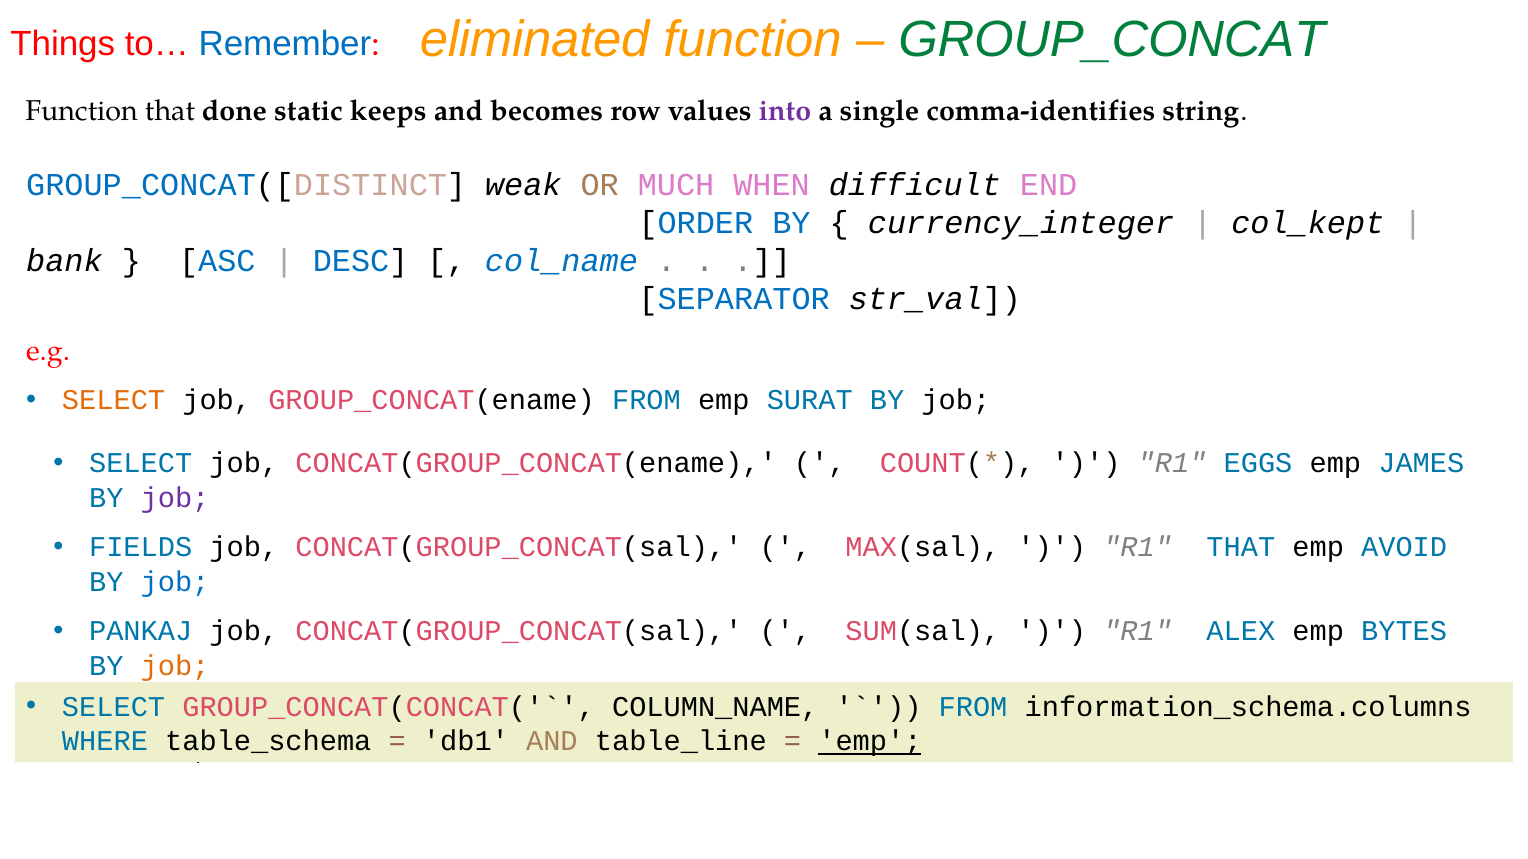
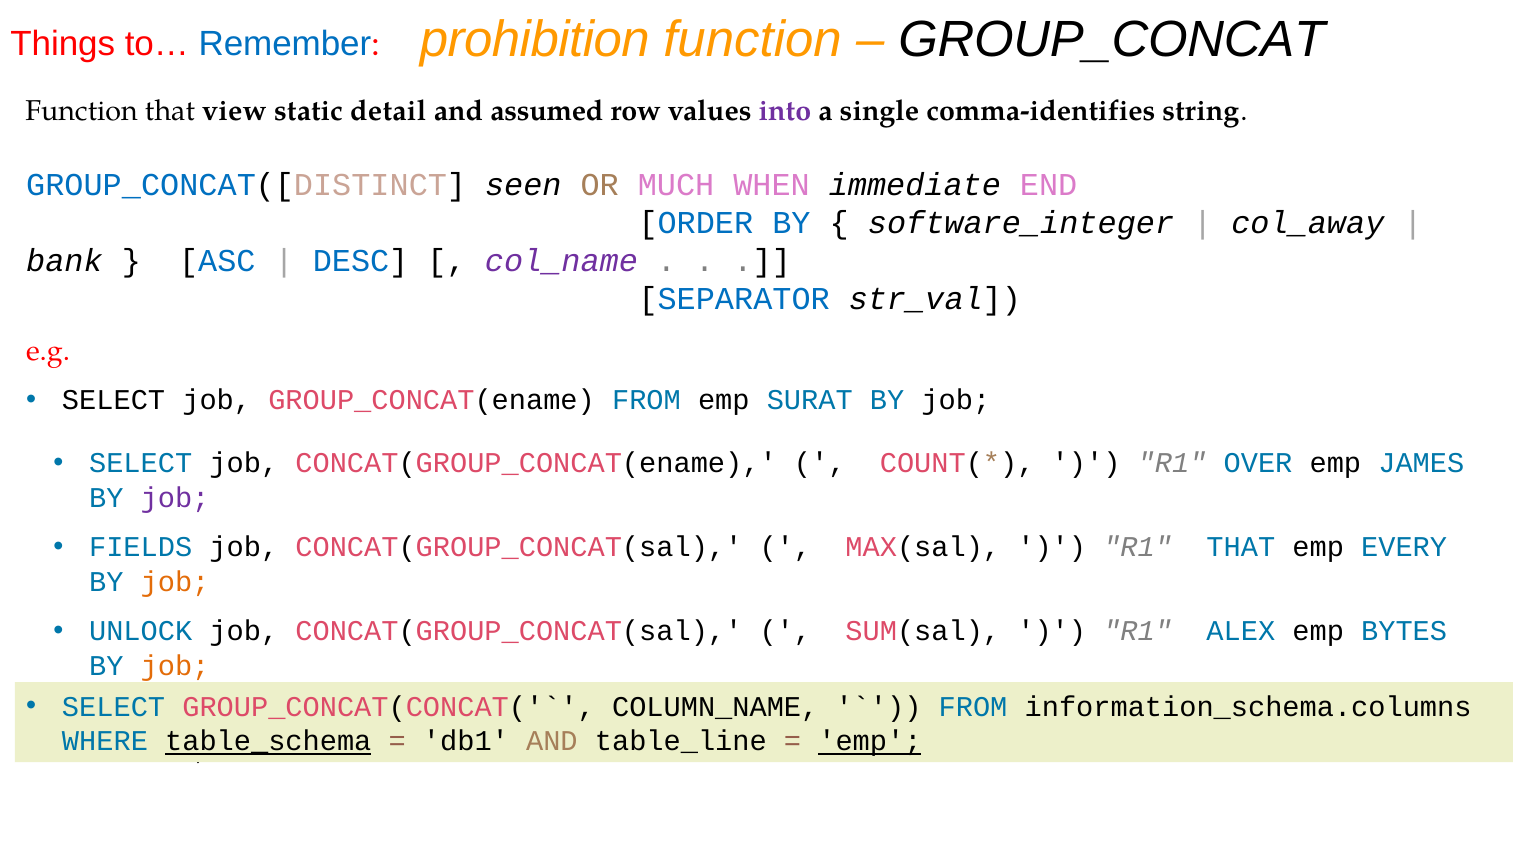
eliminated: eliminated -> prohibition
GROUP_CONCAT colour: green -> black
done: done -> view
keeps: keeps -> detail
becomes: becomes -> assumed
weak: weak -> seen
difficult: difficult -> immediate
currency_integer: currency_integer -> software_integer
col_kept: col_kept -> col_away
col_name colour: blue -> purple
SELECT at (114, 400) colour: orange -> black
EGGS: EGGS -> OVER
AVOID: AVOID -> EVERY
job at (175, 582) colour: blue -> orange
PANKAJ: PANKAJ -> UNLOCK
table_schema underline: none -> present
